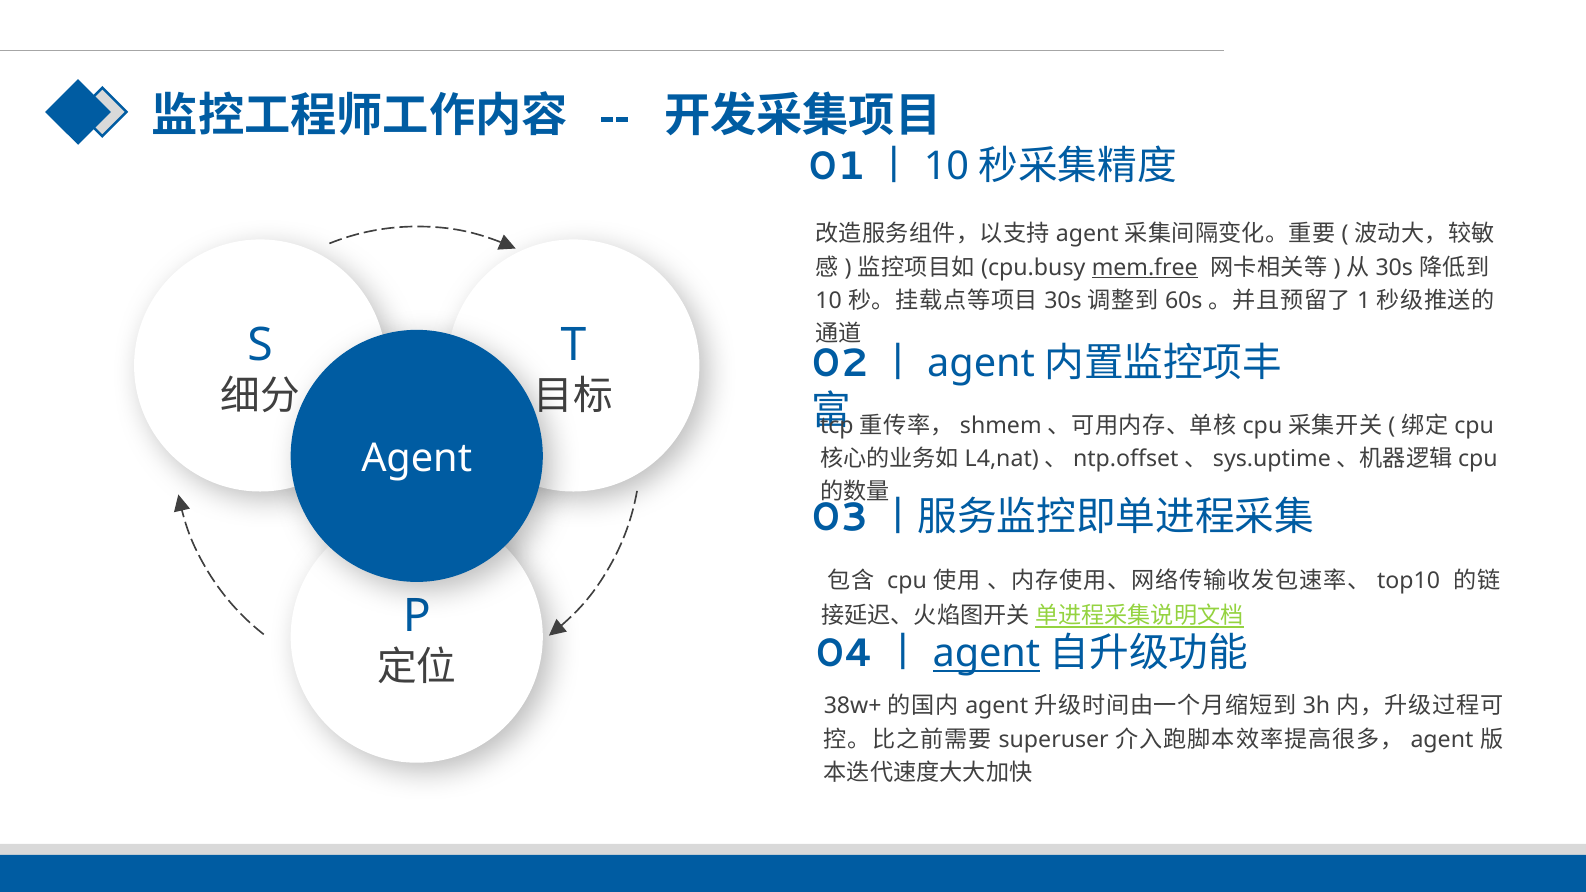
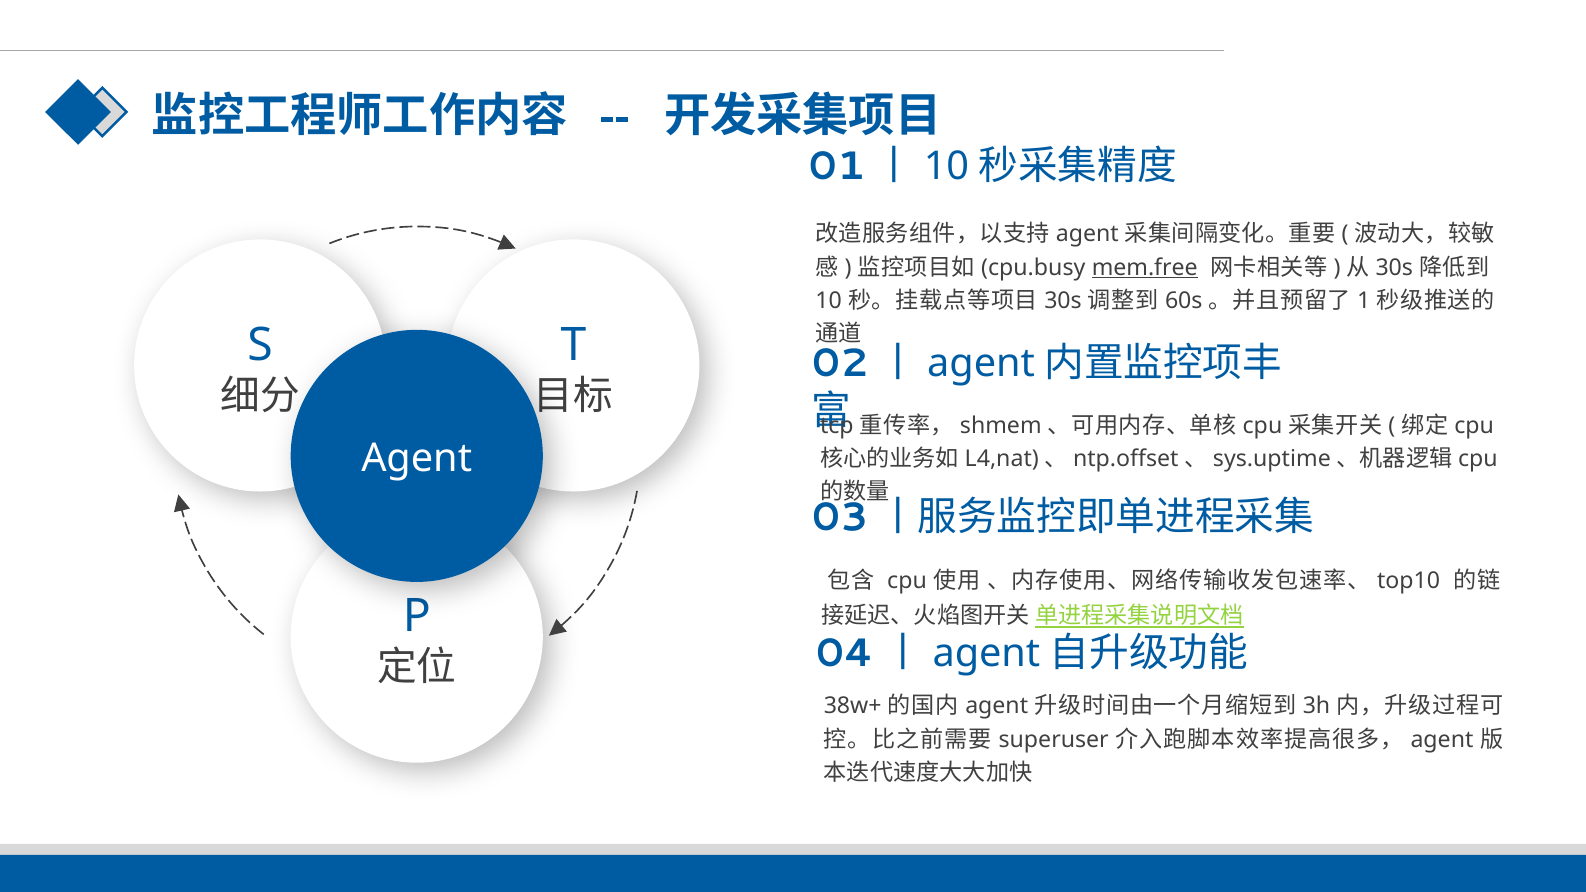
agent at (986, 654) underline: present -> none
